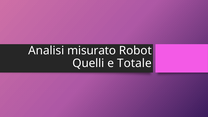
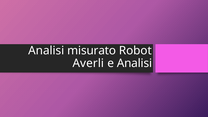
Quelli: Quelli -> Averli
e Totale: Totale -> Analisi
